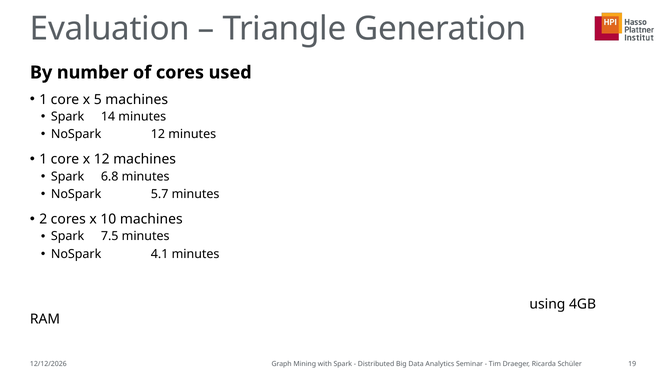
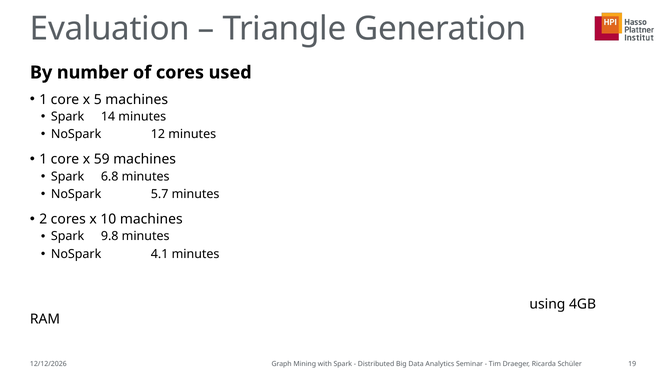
x 12: 12 -> 59
7.5: 7.5 -> 9.8
